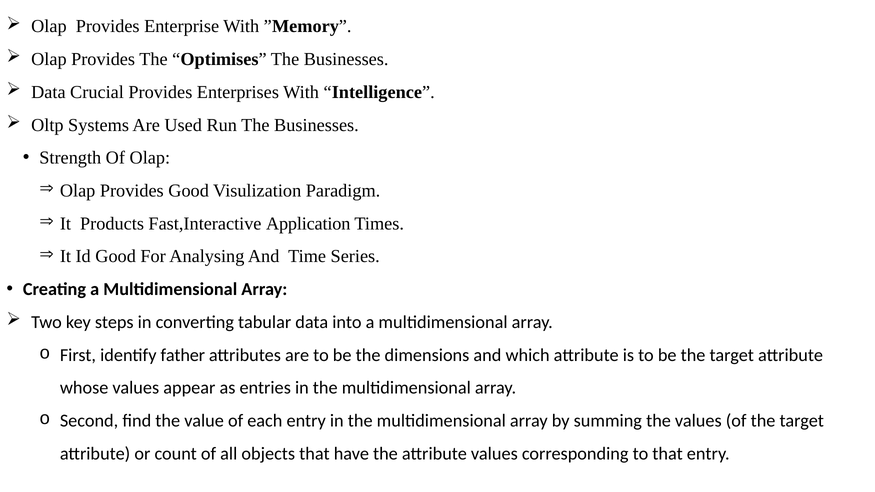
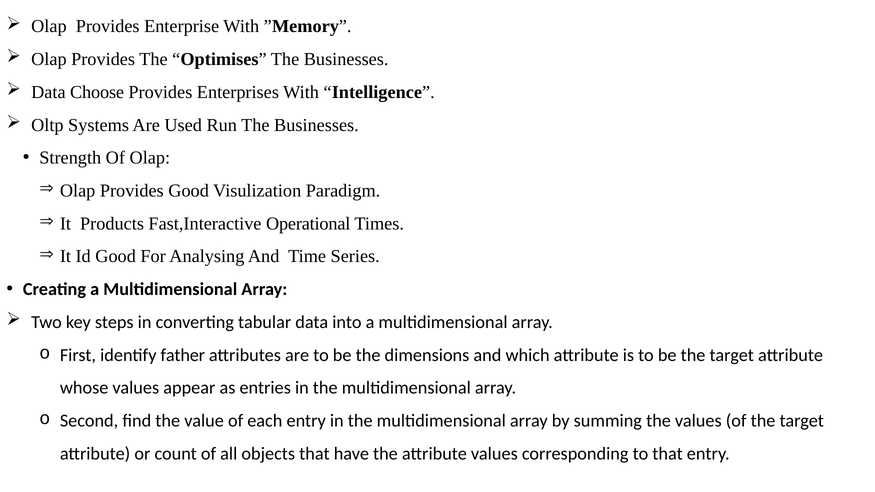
Crucial: Crucial -> Choose
Application: Application -> Operational
